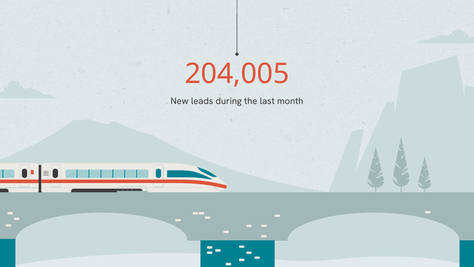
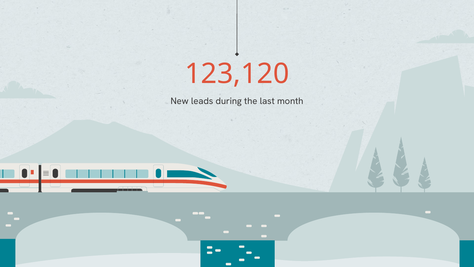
204,005: 204,005 -> 123,120
